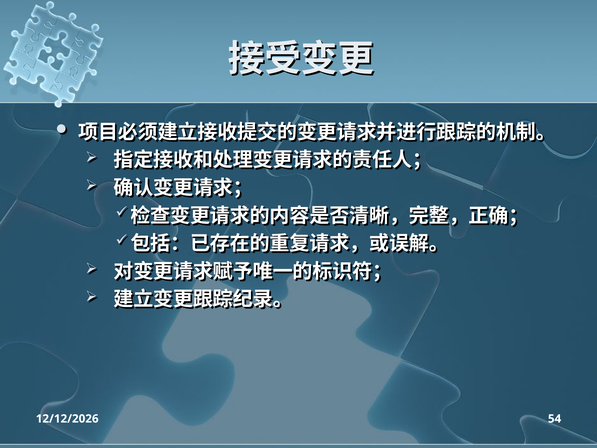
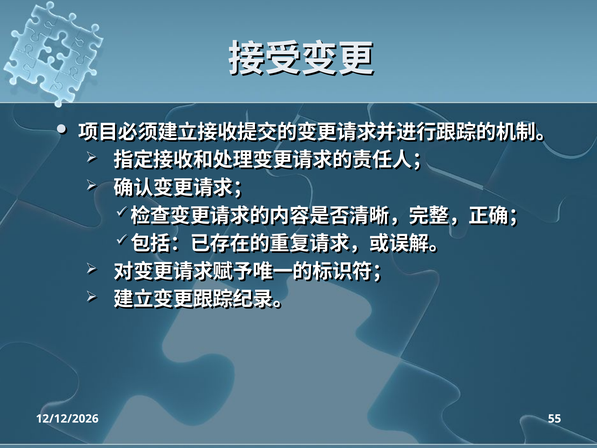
54: 54 -> 55
